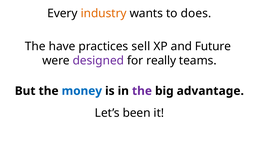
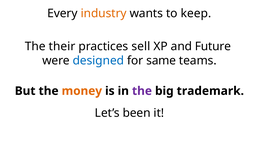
does: does -> keep
have: have -> their
designed colour: purple -> blue
really: really -> same
money colour: blue -> orange
advantage: advantage -> trademark
